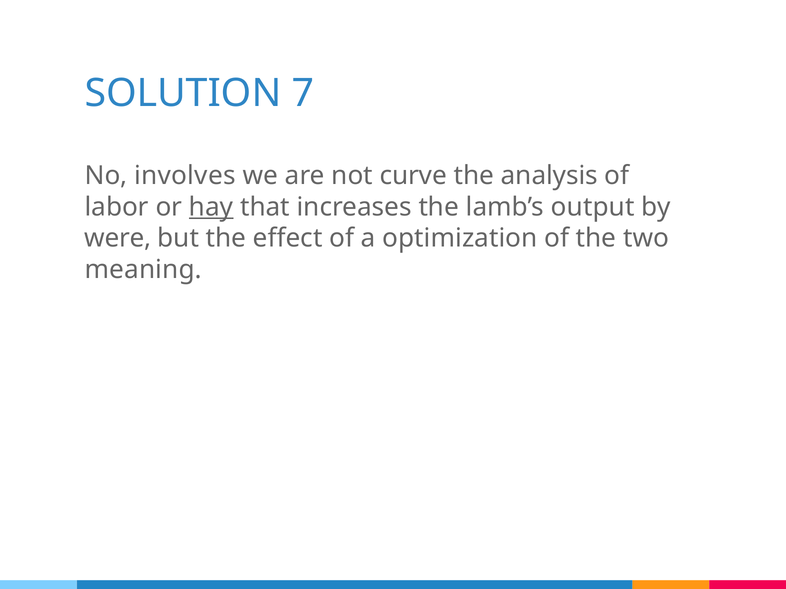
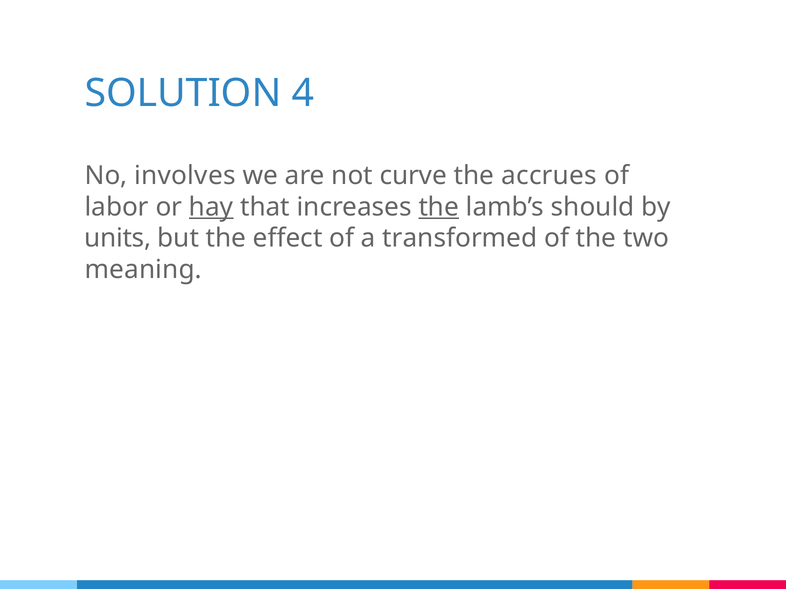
7: 7 -> 4
analysis: analysis -> accrues
the at (439, 207) underline: none -> present
output: output -> should
were: were -> units
optimization: optimization -> transformed
